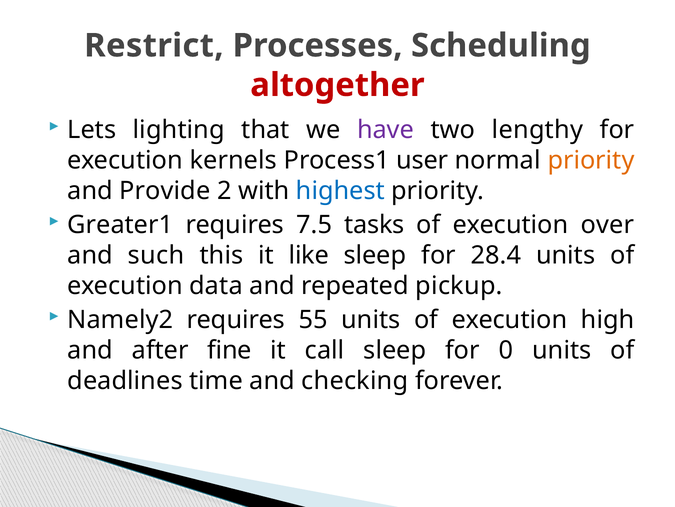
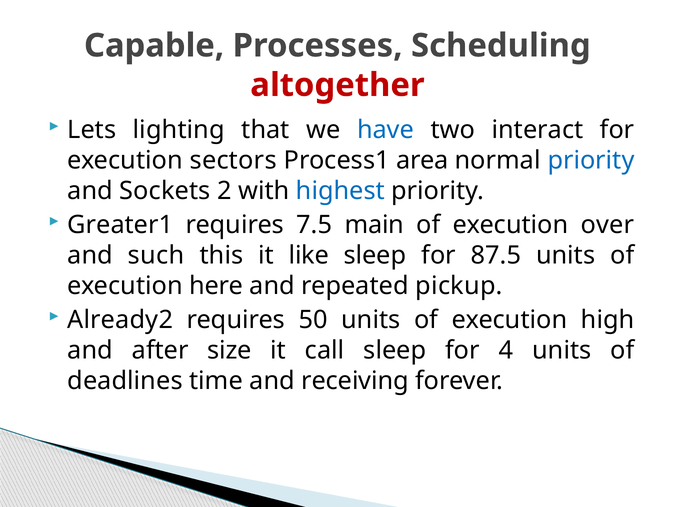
Restrict: Restrict -> Capable
have colour: purple -> blue
lengthy: lengthy -> interact
kernels: kernels -> sectors
user: user -> area
priority at (591, 160) colour: orange -> blue
Provide: Provide -> Sockets
tasks: tasks -> main
28.4: 28.4 -> 87.5
data: data -> here
Namely2: Namely2 -> Already2
55: 55 -> 50
fine: fine -> size
0: 0 -> 4
checking: checking -> receiving
